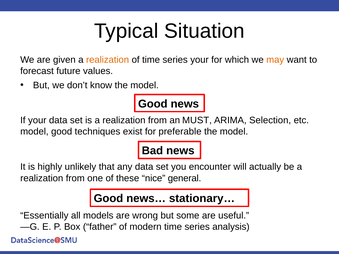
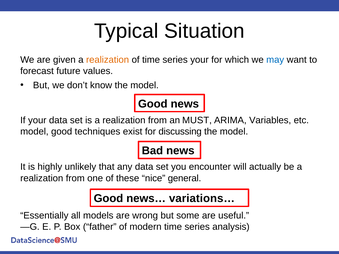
may colour: orange -> blue
Selection: Selection -> Variables
preferable: preferable -> discussing
stationary…: stationary… -> variations…
